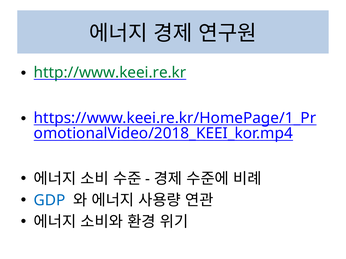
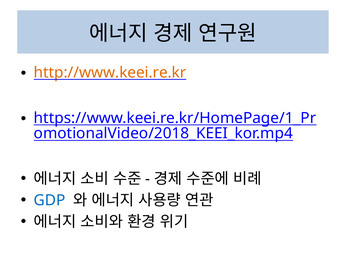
http://www.keei.re.kr colour: green -> orange
